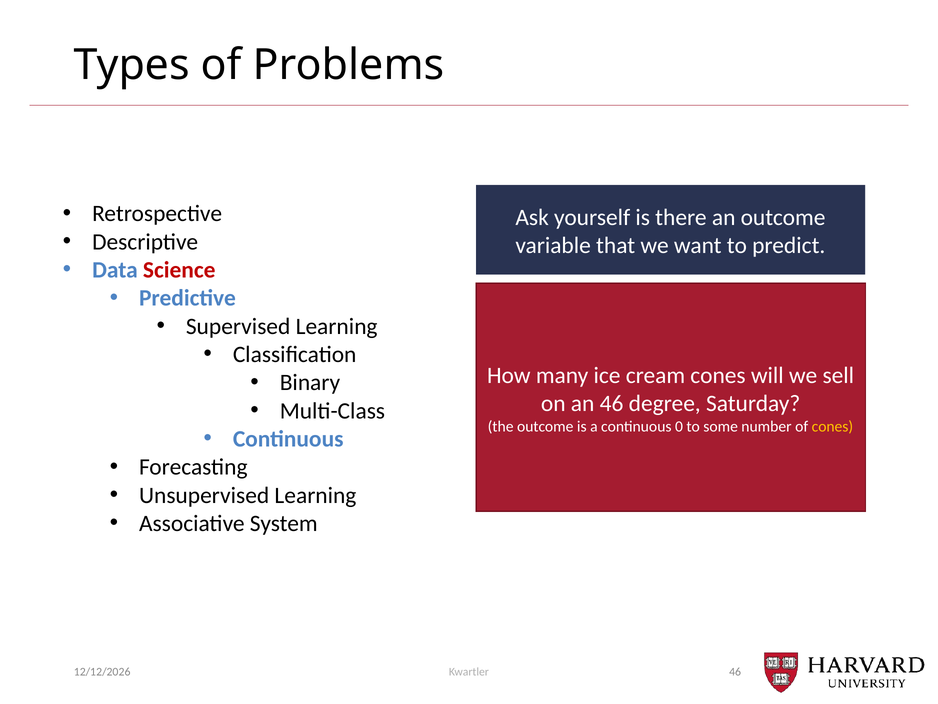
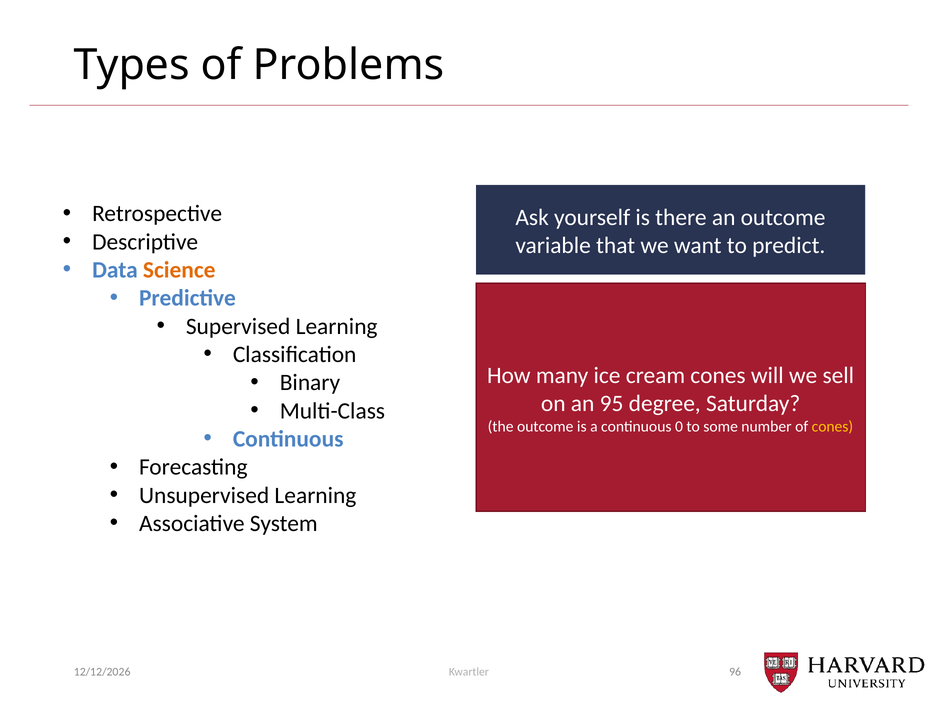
Science colour: red -> orange
an 46: 46 -> 95
46 at (735, 672): 46 -> 96
